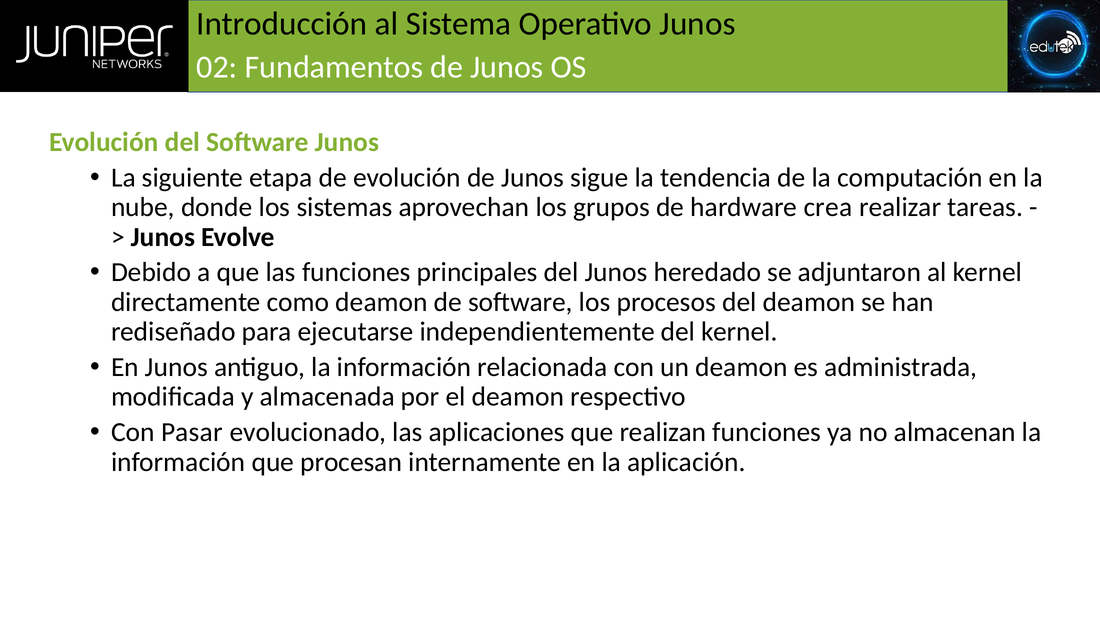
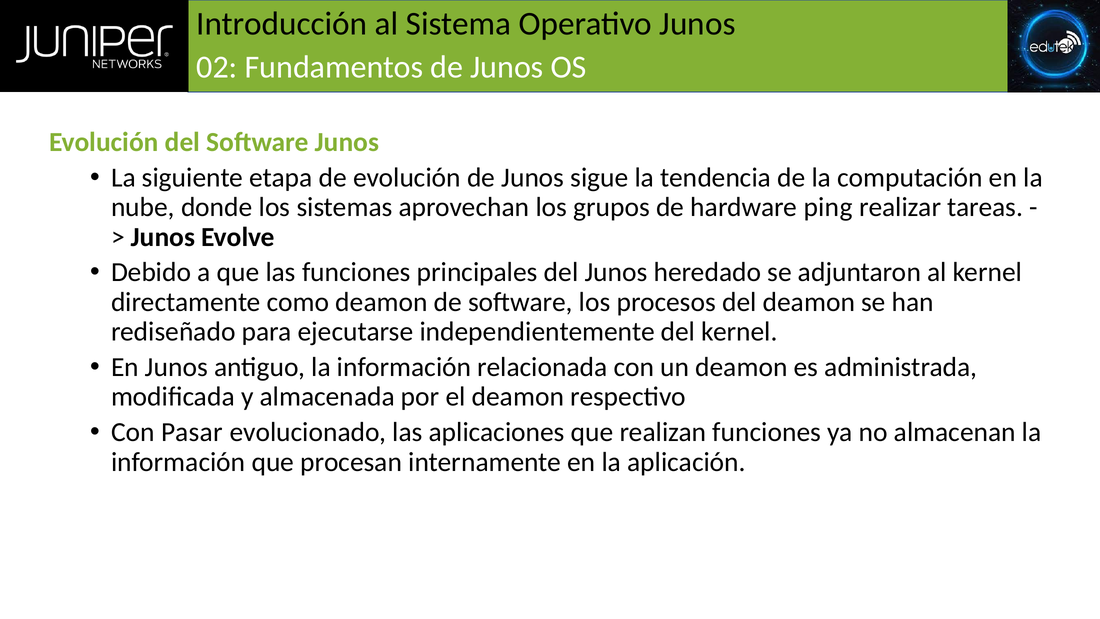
crea: crea -> ping
